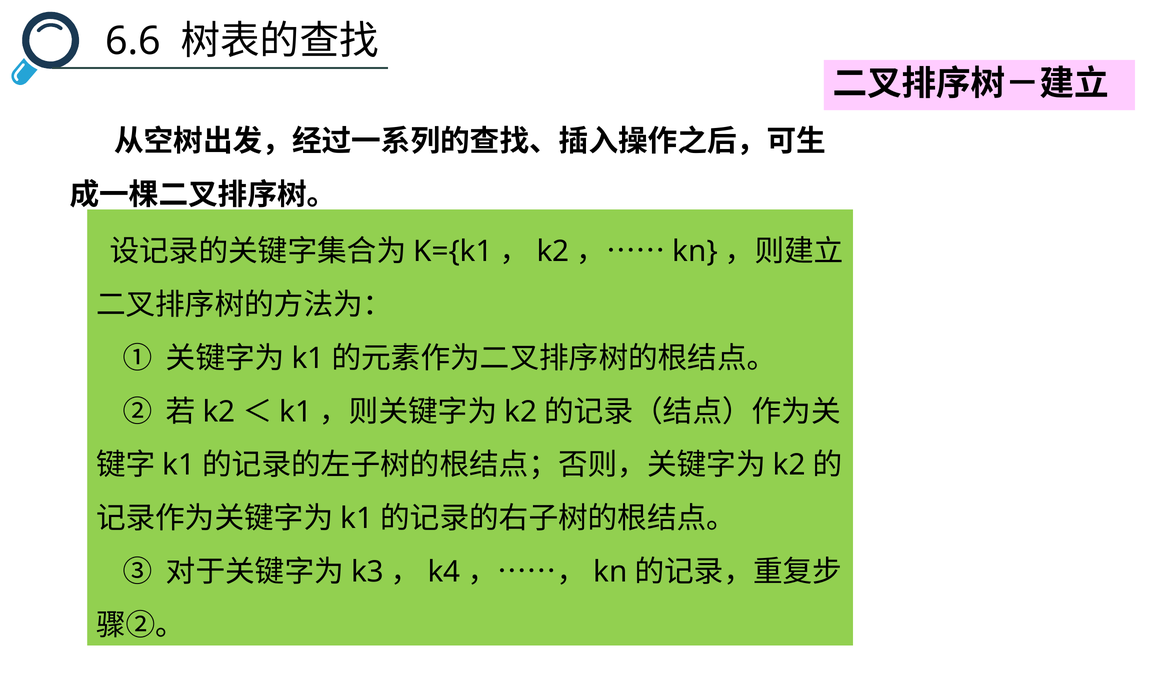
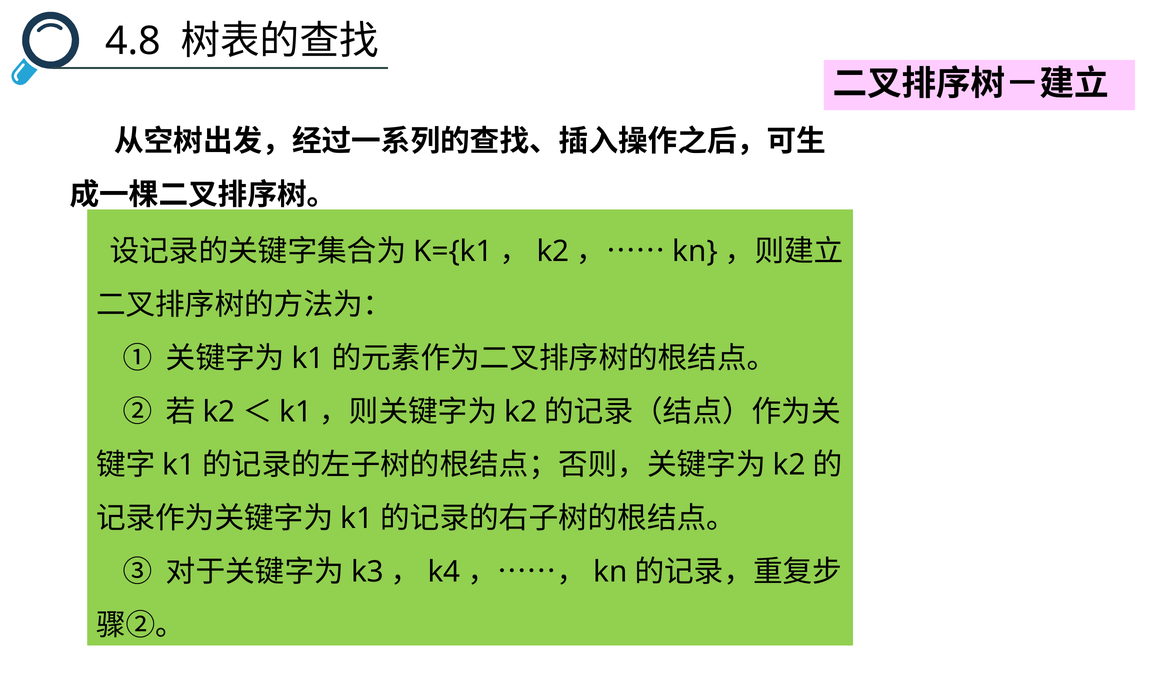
6.6: 6.6 -> 4.8
